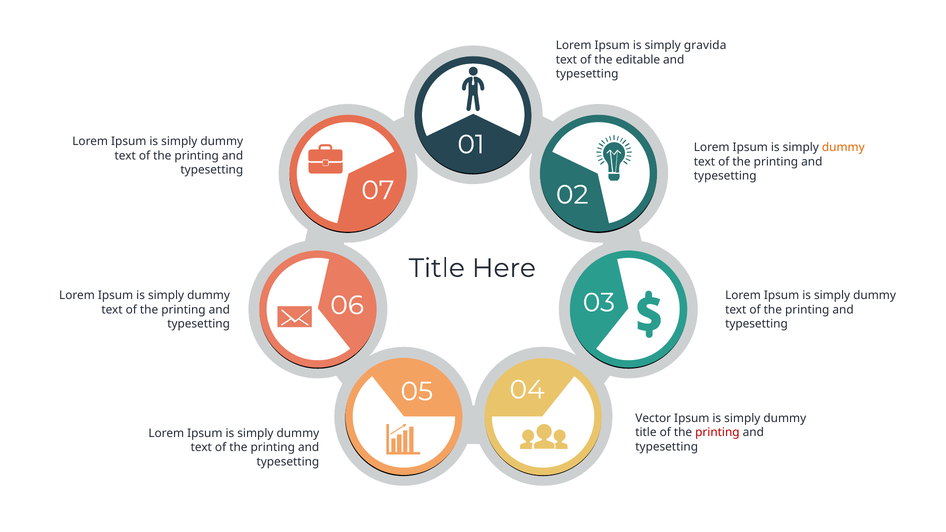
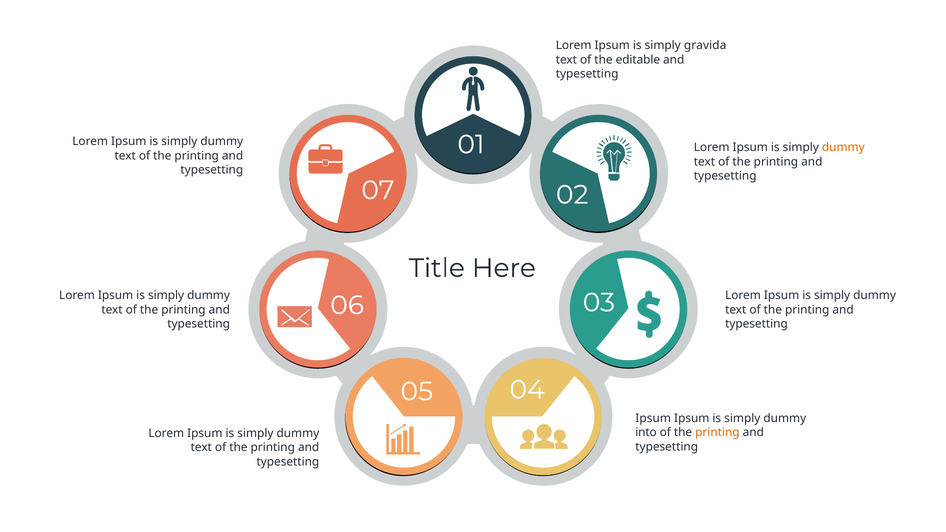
Vector at (653, 418): Vector -> Ipsum
title at (646, 433): title -> into
printing at (717, 433) colour: red -> orange
